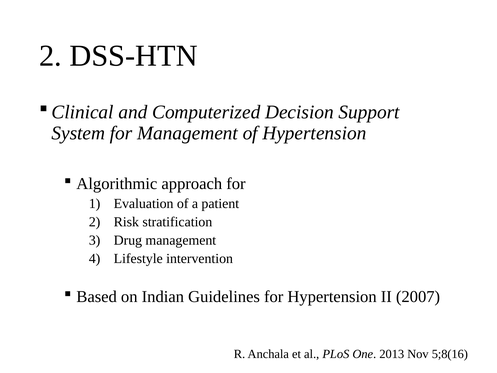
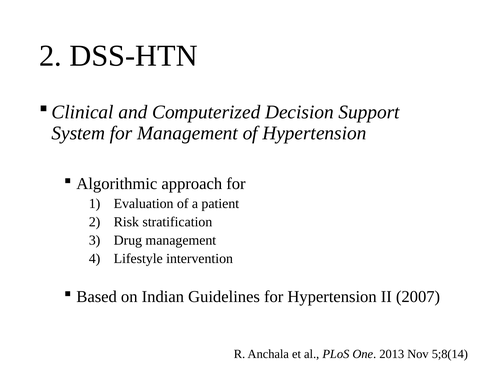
5;8(16: 5;8(16 -> 5;8(14
